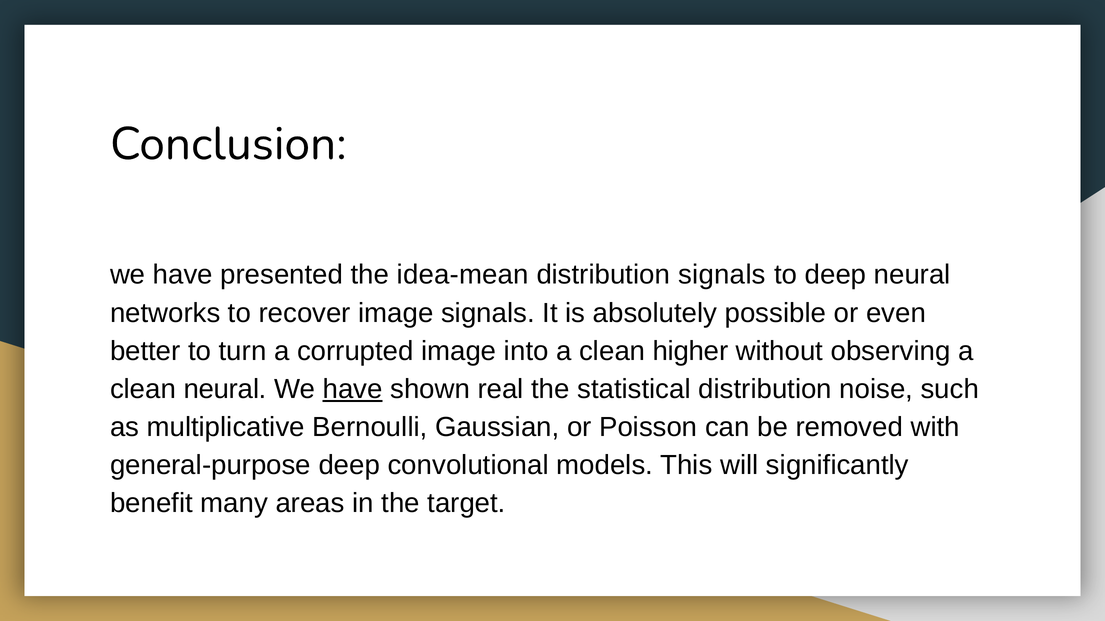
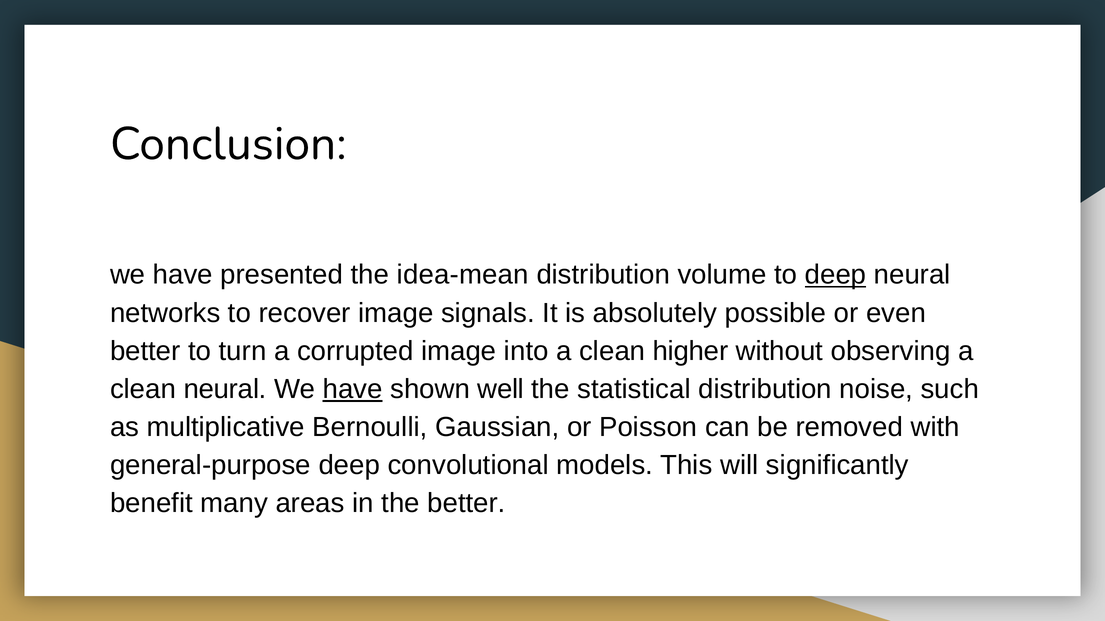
distribution signals: signals -> volume
deep at (836, 275) underline: none -> present
real: real -> well
the target: target -> better
